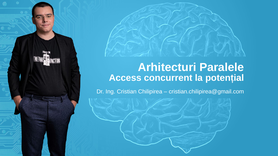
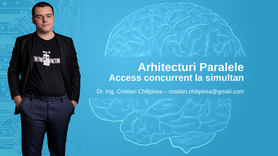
potențial: potențial -> simultan
